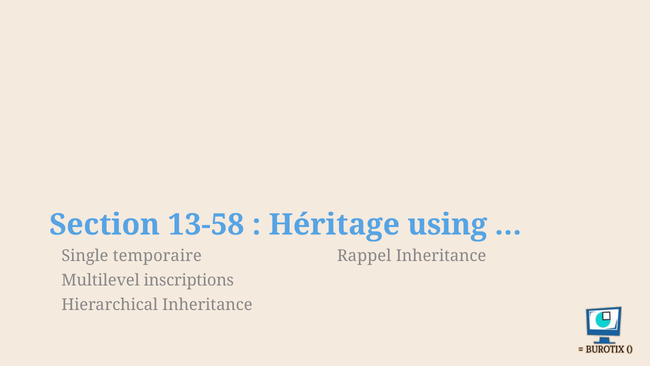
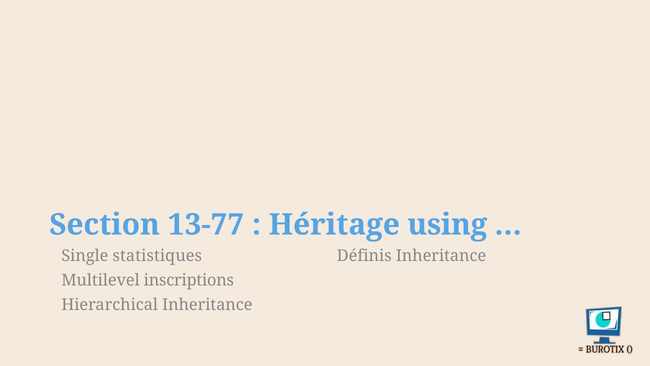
13-58: 13-58 -> 13-77
temporaire: temporaire -> statistiques
Rappel: Rappel -> Définis
